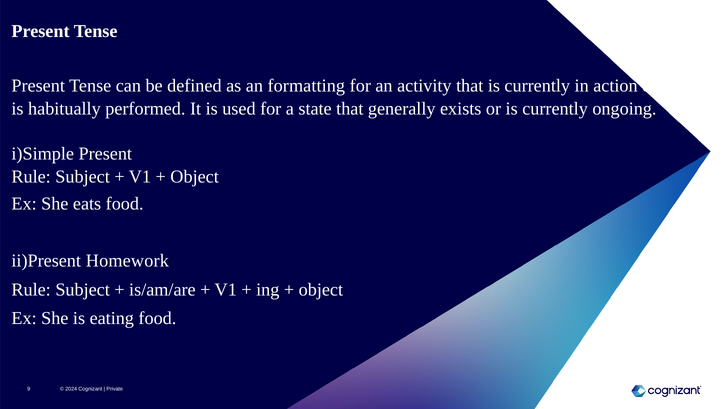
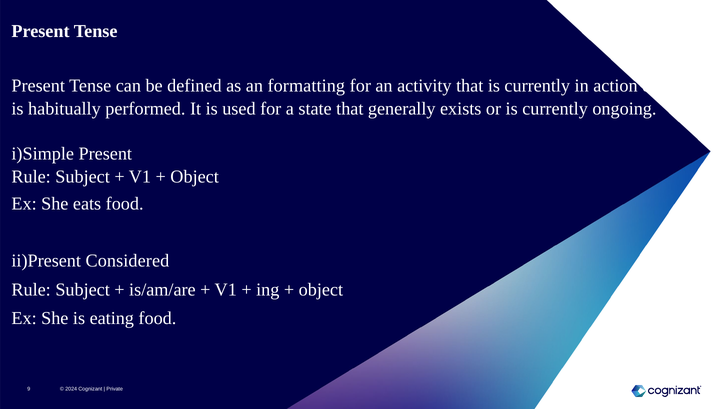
Homework: Homework -> Considered
